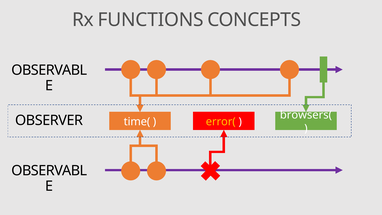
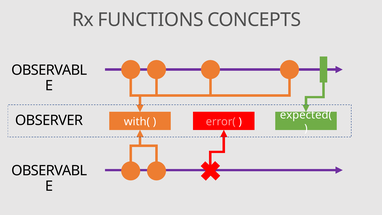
browsers(: browsers( -> expected(
time(: time( -> with(
error( colour: yellow -> pink
